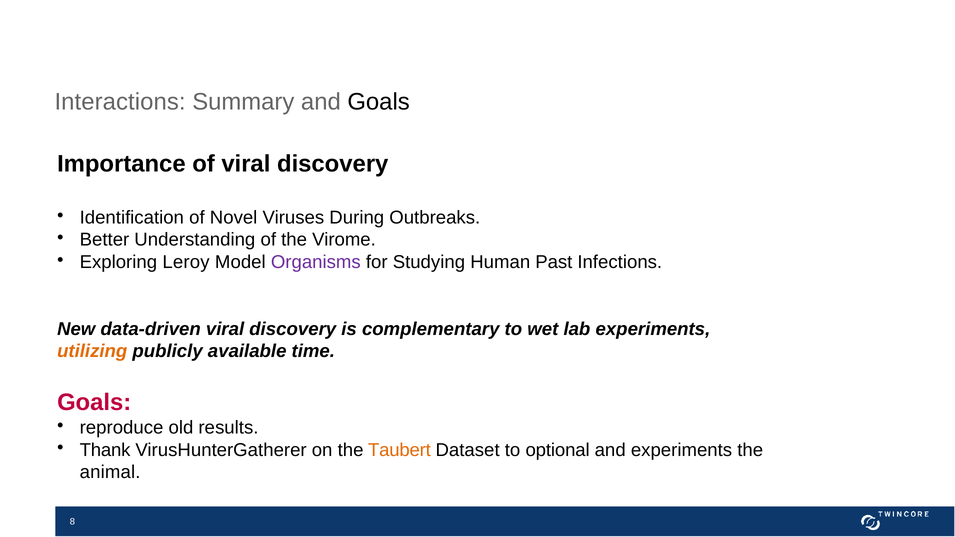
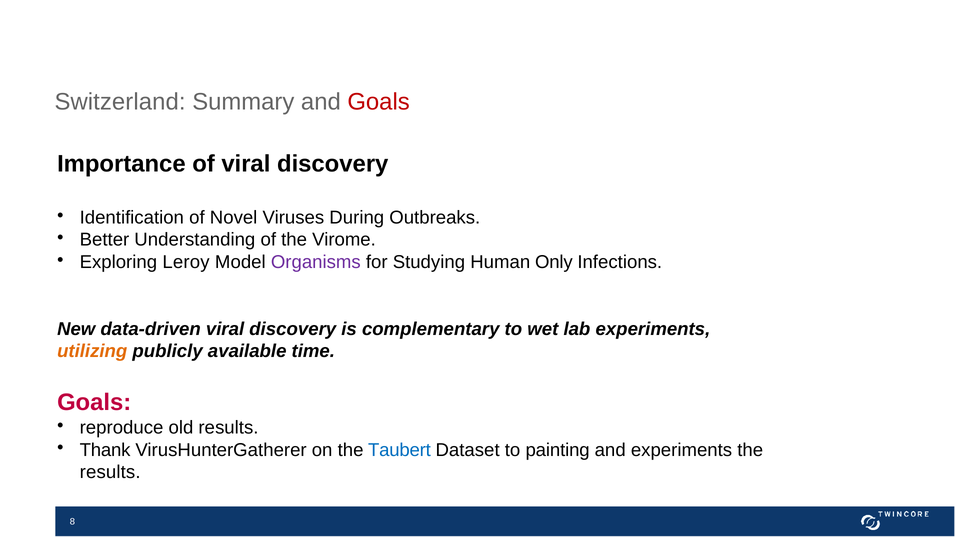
Interactions: Interactions -> Switzerland
Goals at (379, 102) colour: black -> red
Past: Past -> Only
Taubert colour: orange -> blue
optional: optional -> painting
animal at (110, 472): animal -> results
